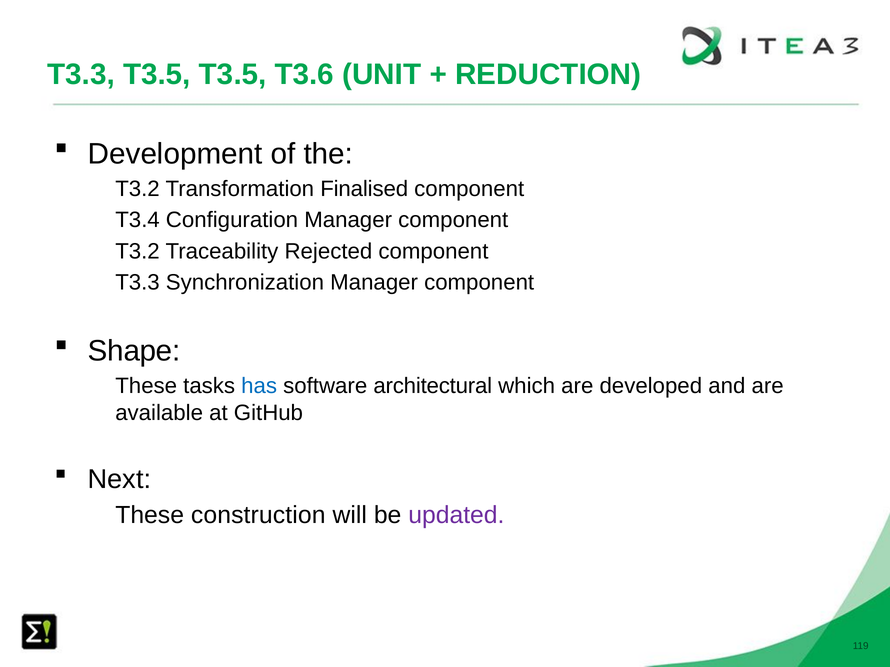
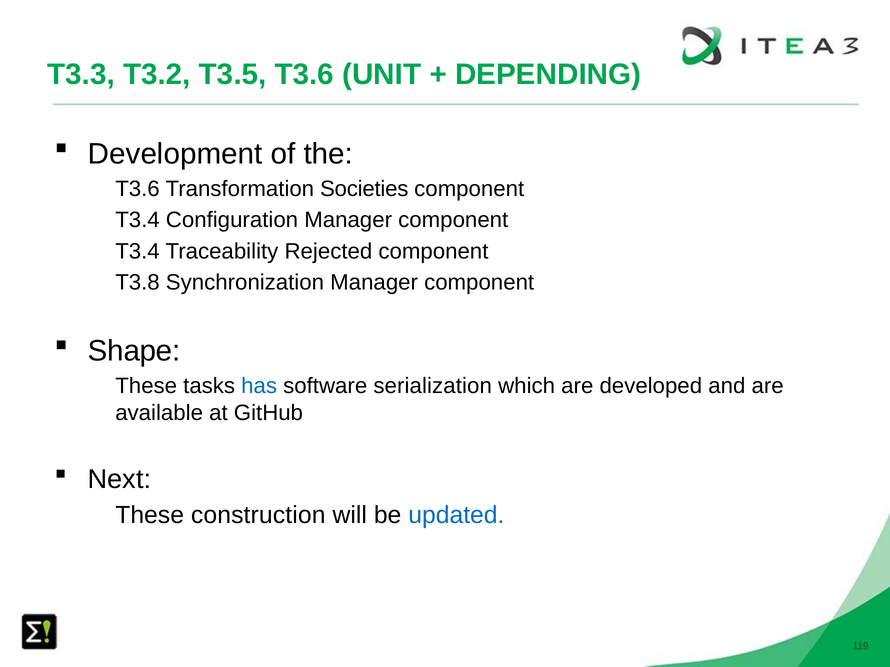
T3.3 T3.5: T3.5 -> T3.2
REDUCTION: REDUCTION -> DEPENDING
T3.2 at (138, 189): T3.2 -> T3.6
Finalised: Finalised -> Societies
T3.2 at (138, 251): T3.2 -> T3.4
T3.3 at (138, 283): T3.3 -> T3.8
architectural: architectural -> serialization
updated colour: purple -> blue
